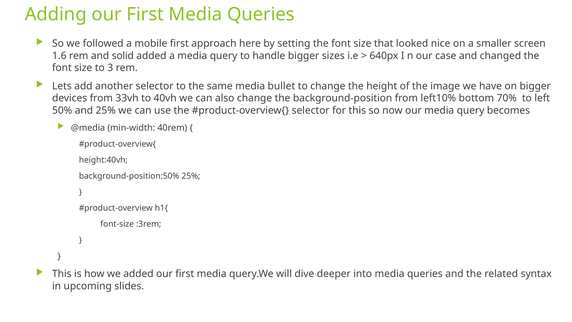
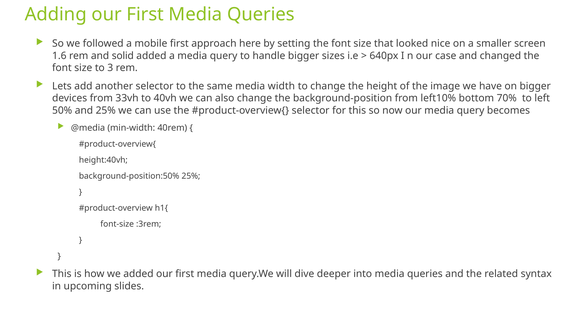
bullet: bullet -> width
